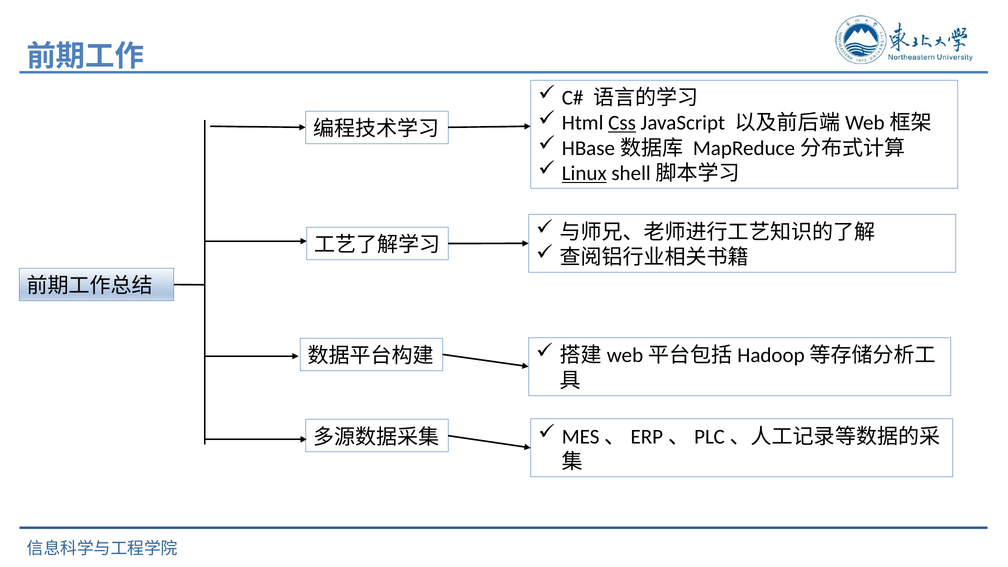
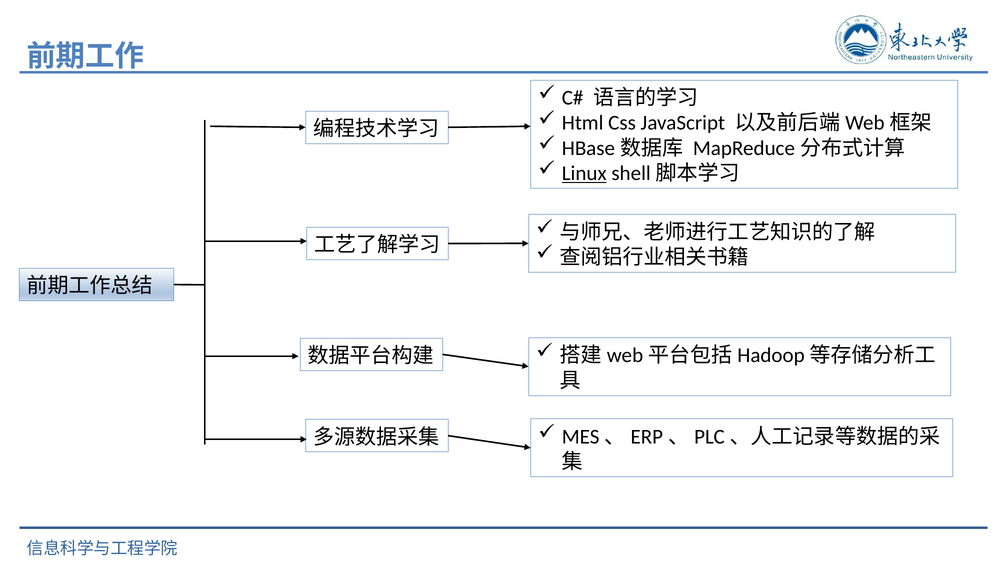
Css underline: present -> none
